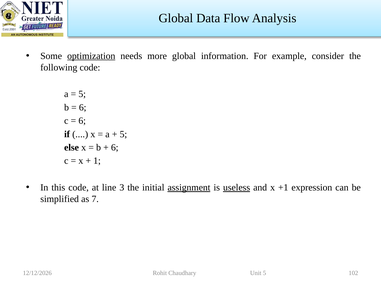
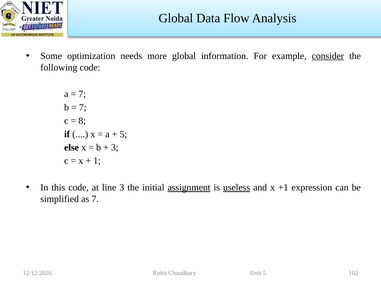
optimization underline: present -> none
consider underline: none -> present
5 at (82, 94): 5 -> 7
6 at (83, 107): 6 -> 7
6 at (82, 121): 6 -> 8
6 at (115, 147): 6 -> 3
